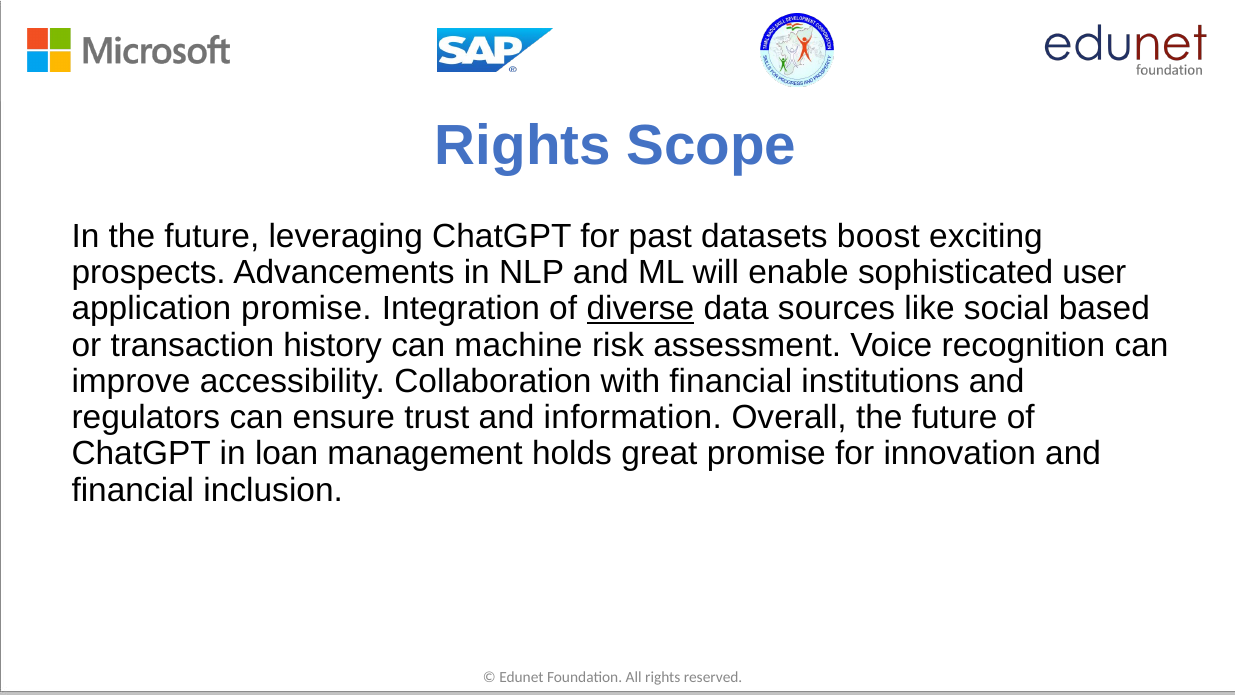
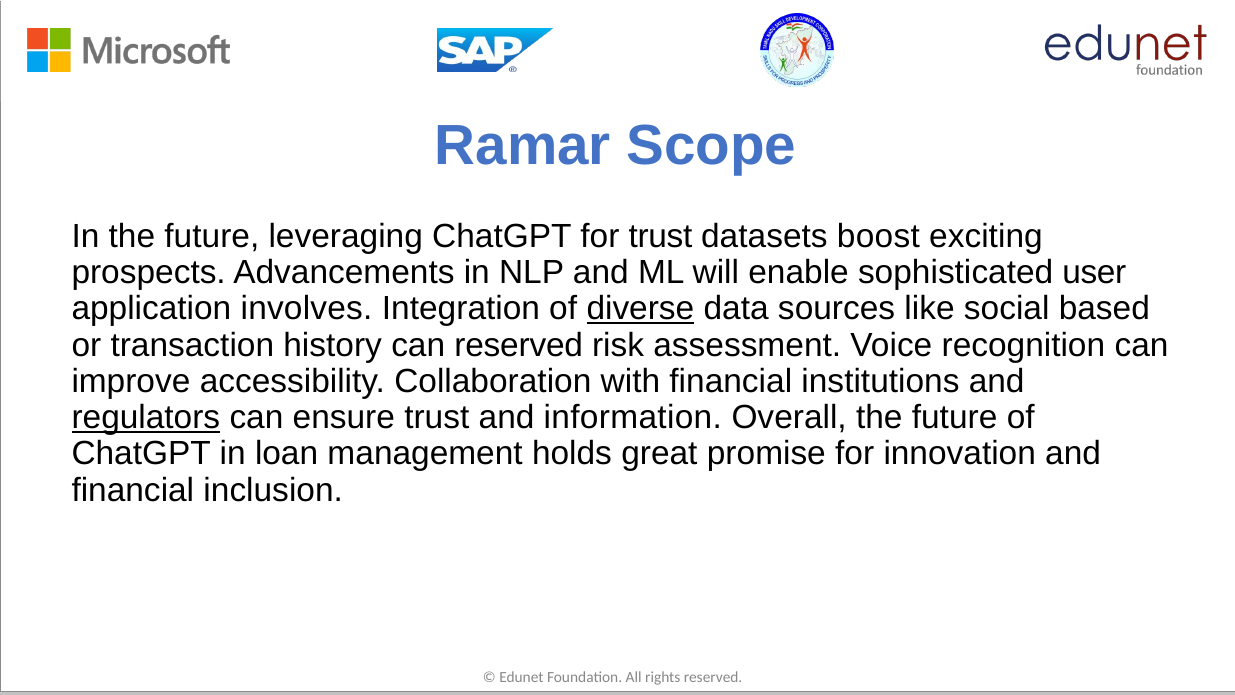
Rights at (523, 145): Rights -> Ramar
for past: past -> trust
application promise: promise -> involves
can machine: machine -> reserved
regulators underline: none -> present
